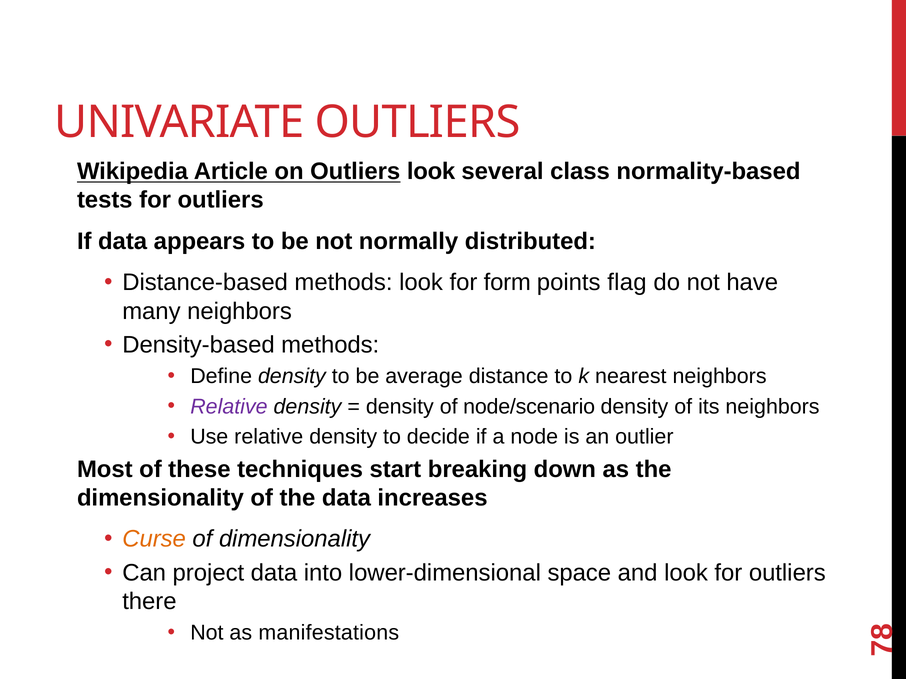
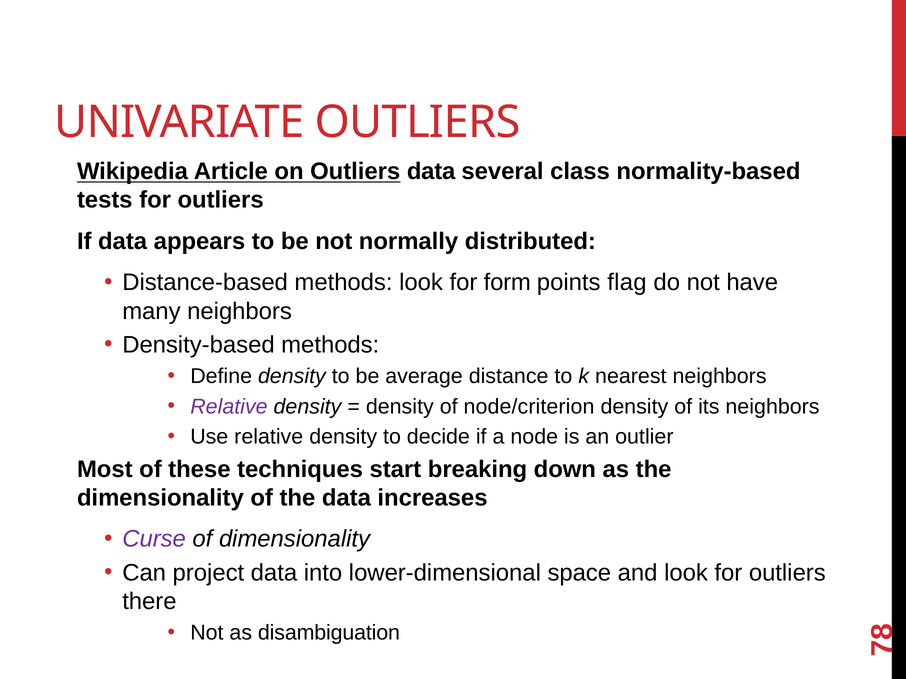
Outliers look: look -> data
node/scenario: node/scenario -> node/criterion
Curse colour: orange -> purple
manifestations: manifestations -> disambiguation
